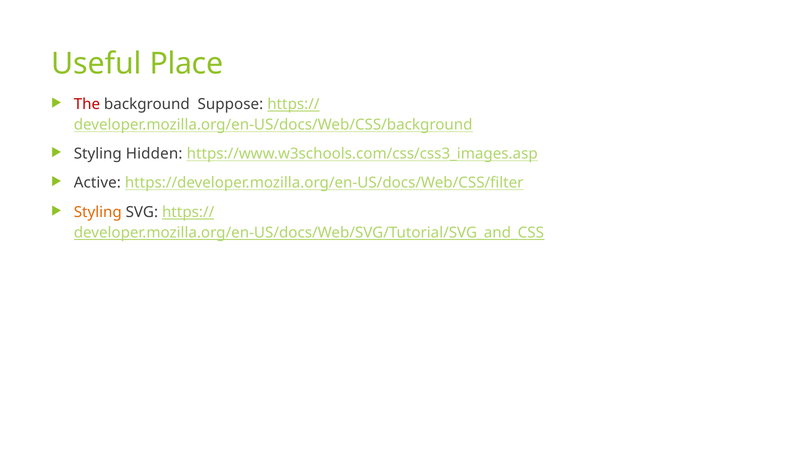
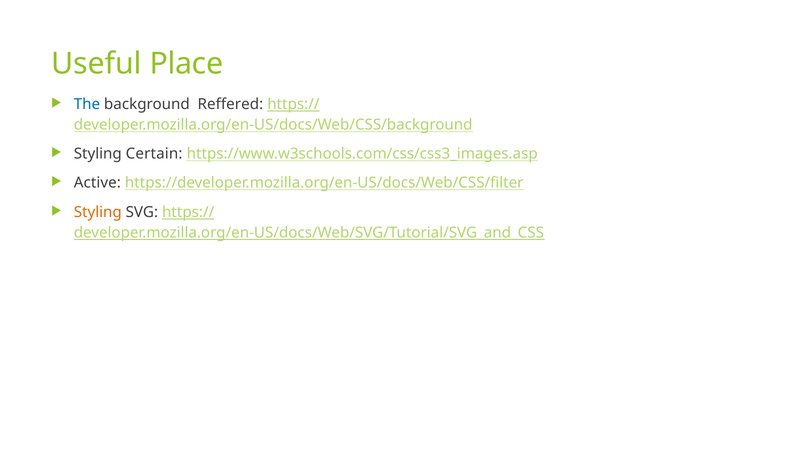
The colour: red -> blue
Suppose: Suppose -> Reffered
Hidden: Hidden -> Certain
